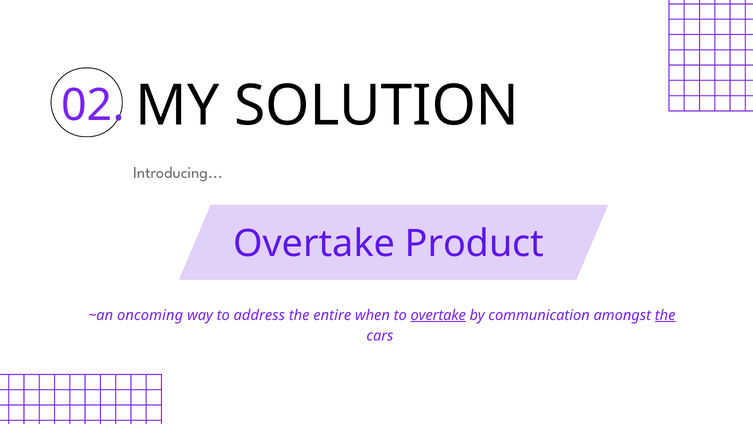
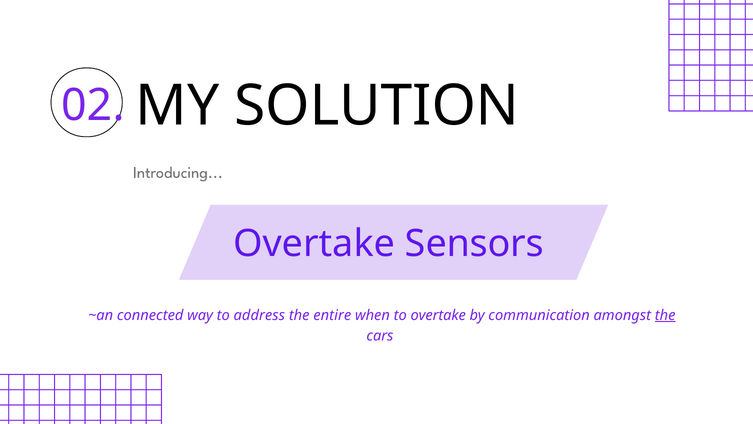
Product: Product -> Sensors
oncoming: oncoming -> connected
overtake at (438, 315) underline: present -> none
